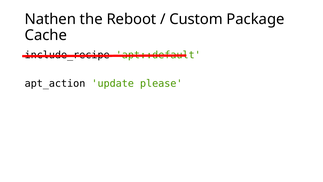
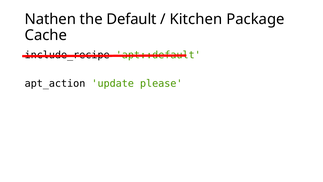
Reboot: Reboot -> Default
Custom: Custom -> Kitchen
